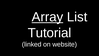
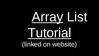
Tutorial underline: none -> present
